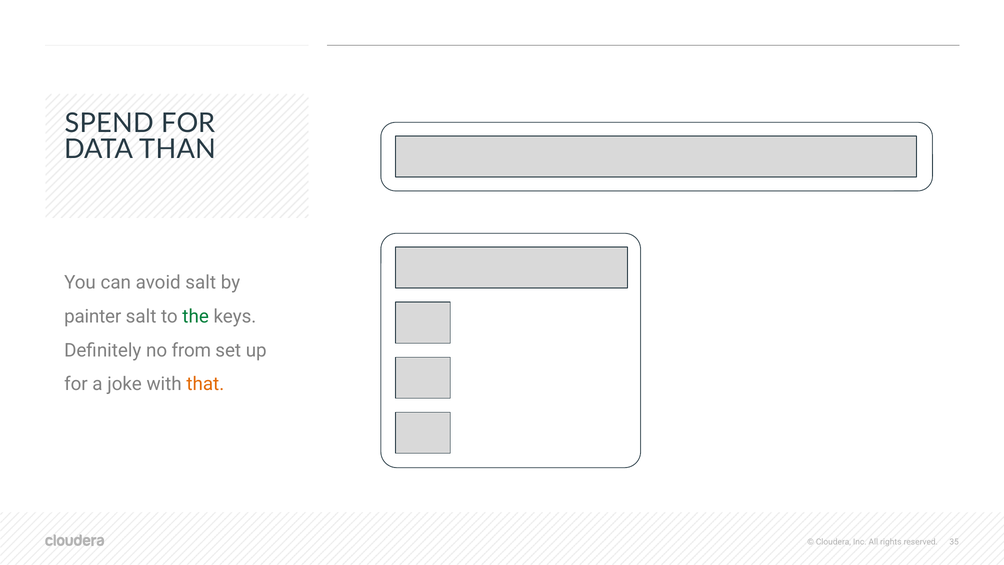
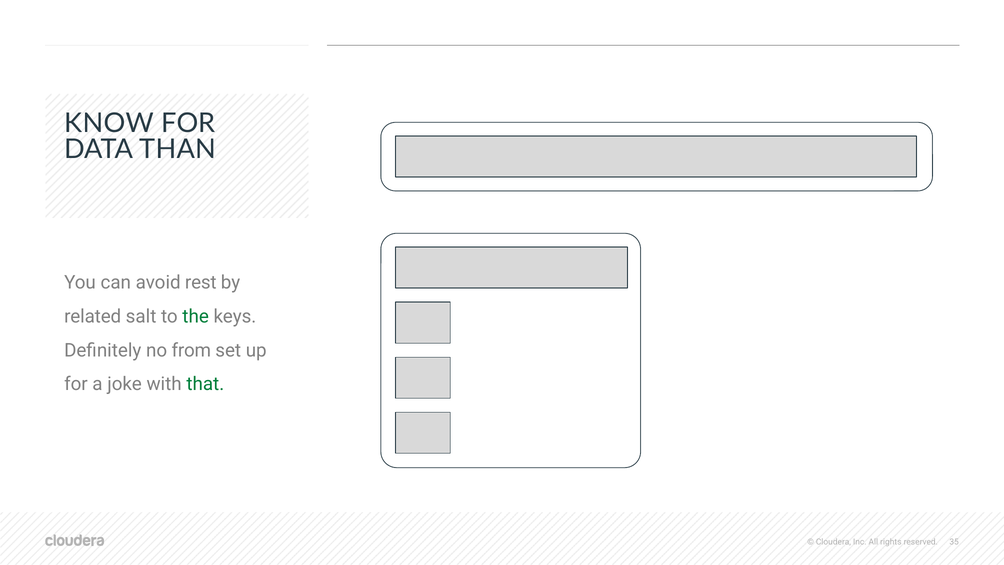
SPEND: SPEND -> KNOW
avoid salt: salt -> rest
painter: painter -> related
that colour: orange -> green
